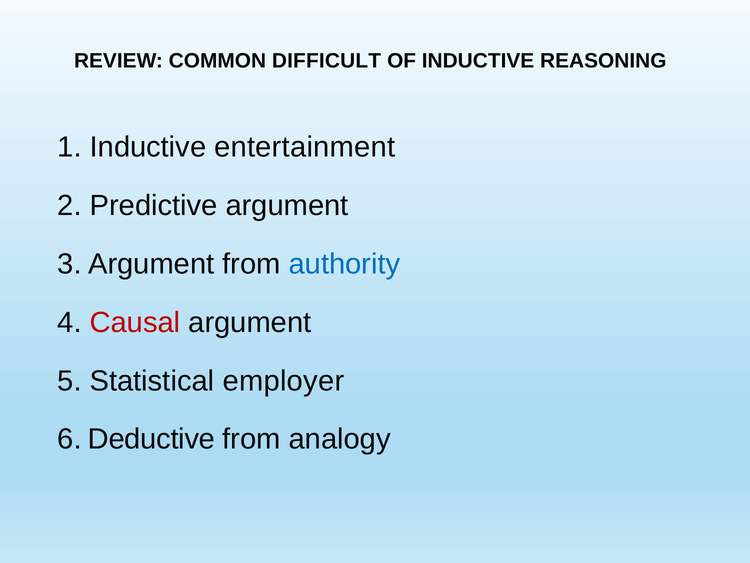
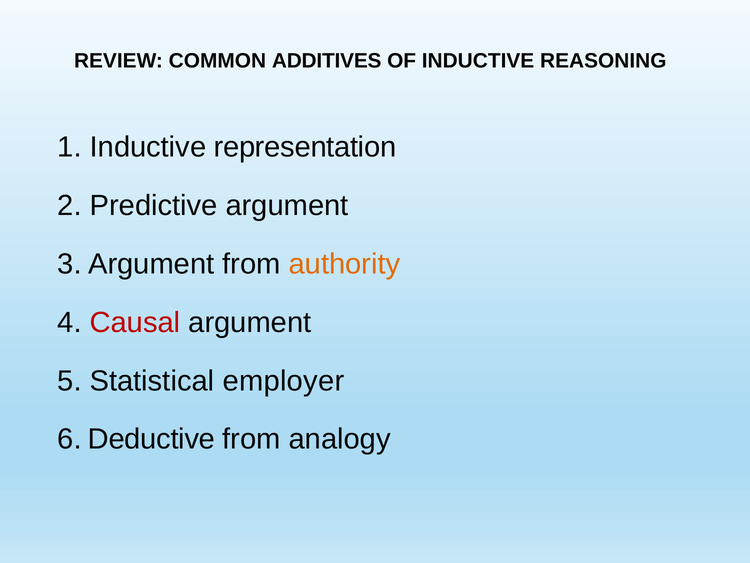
DIFFICULT: DIFFICULT -> ADDITIVES
entertainment: entertainment -> representation
authority colour: blue -> orange
